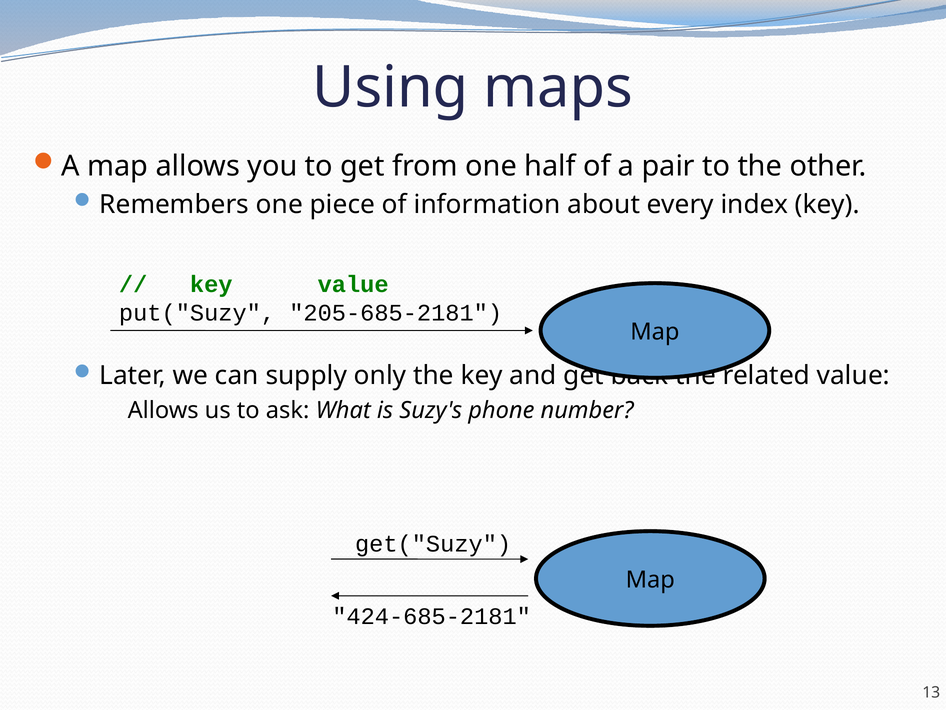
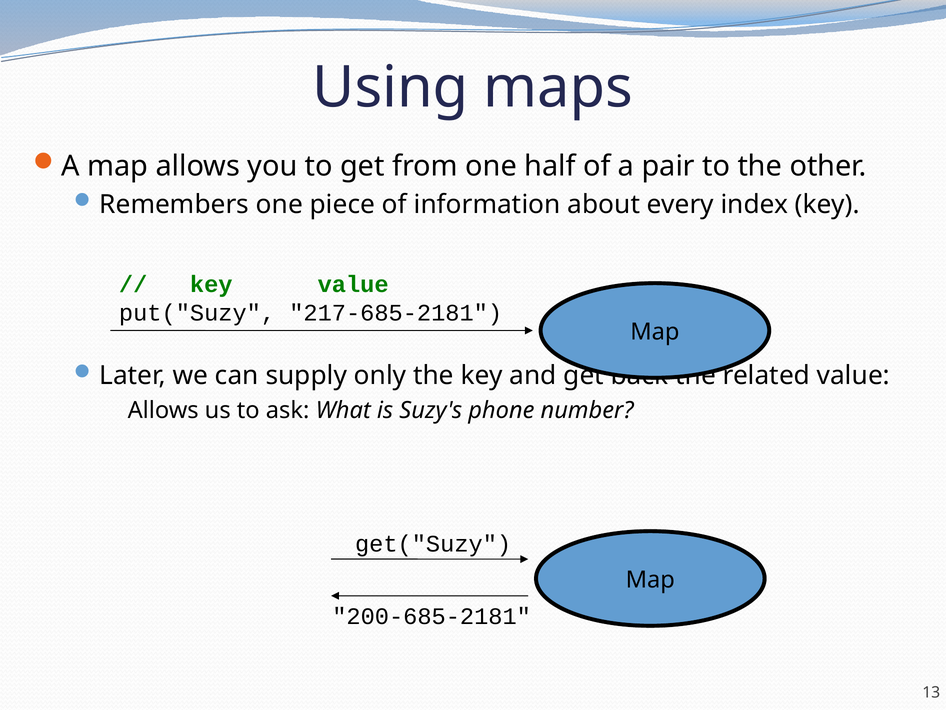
205-685-2181: 205-685-2181 -> 217-685-2181
424-685-2181: 424-685-2181 -> 200-685-2181
